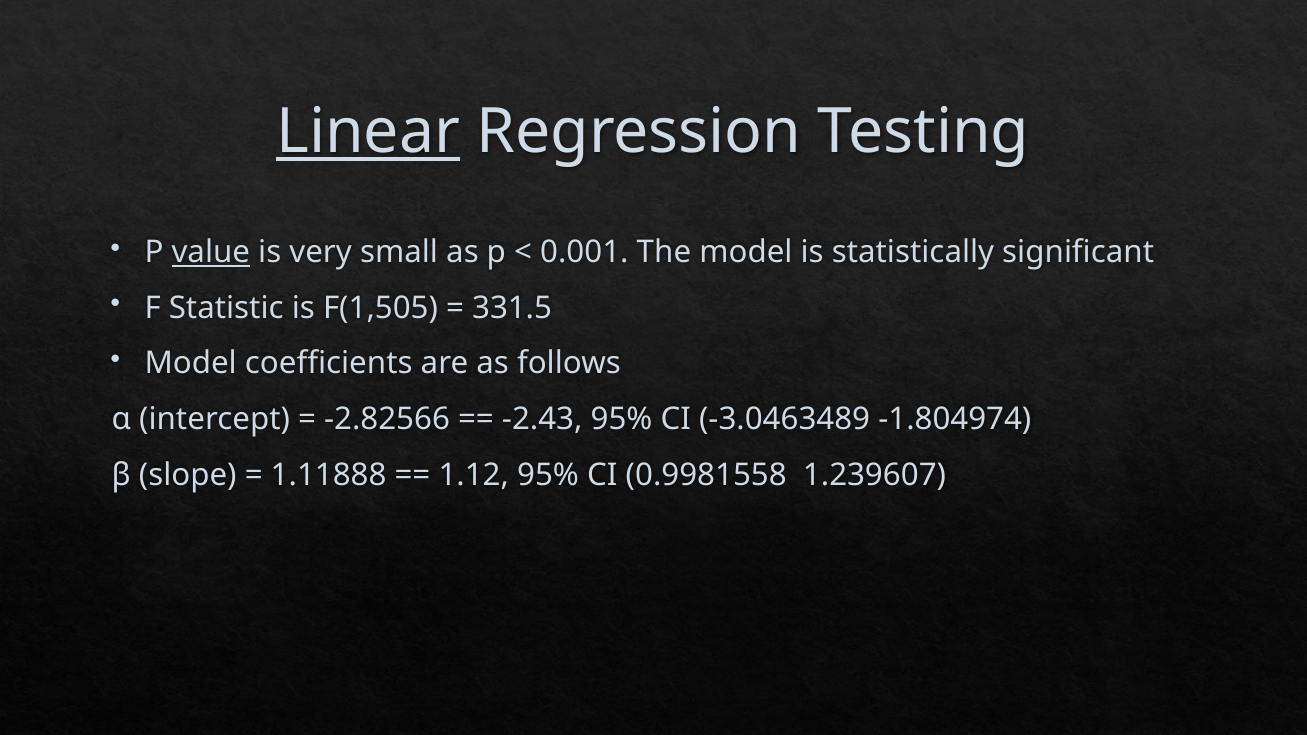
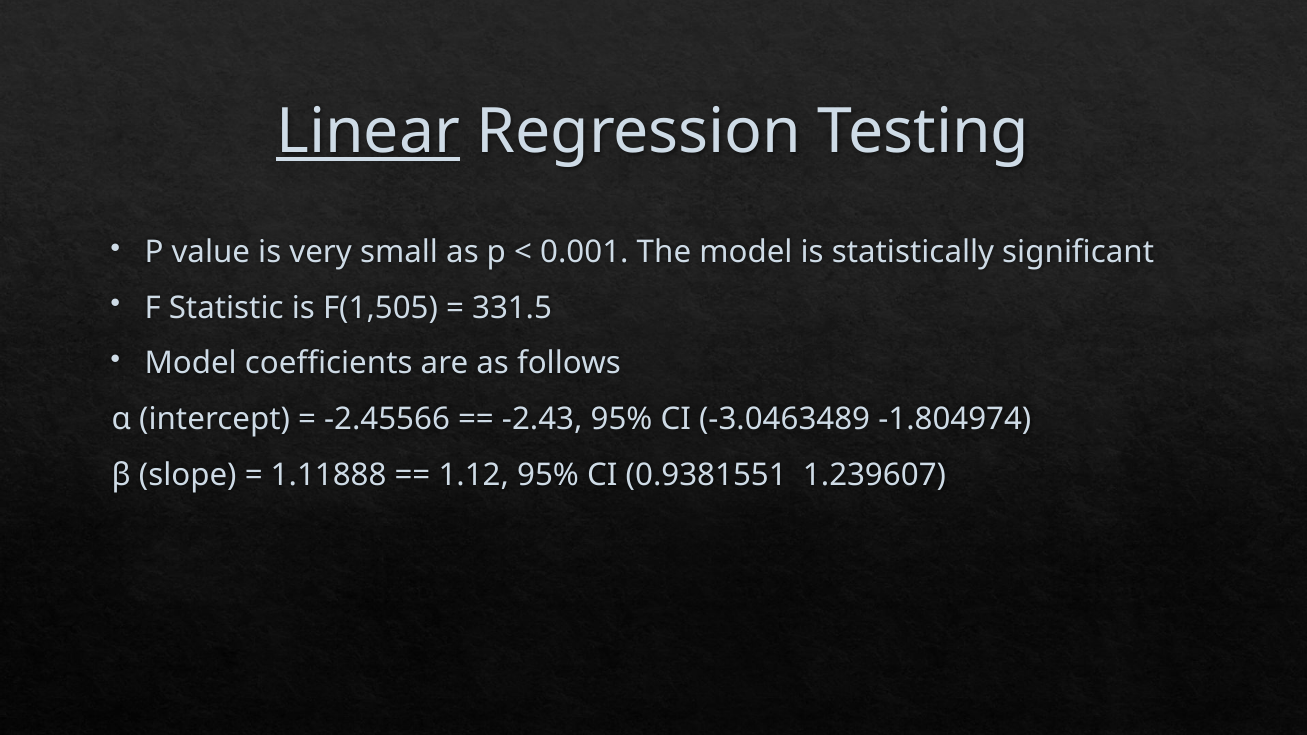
value underline: present -> none
-2.82566: -2.82566 -> -2.45566
0.9981558: 0.9981558 -> 0.9381551
